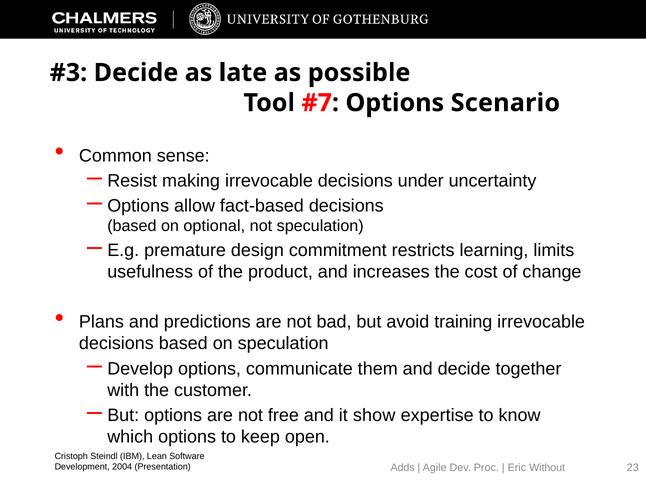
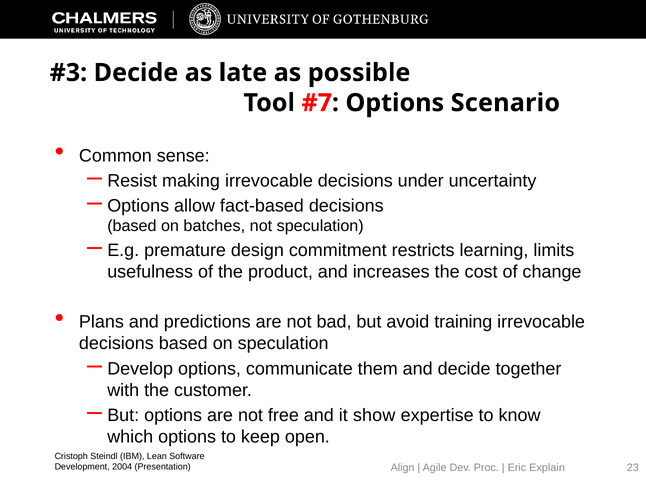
optional: optional -> batches
Adds: Adds -> Align
Without: Without -> Explain
